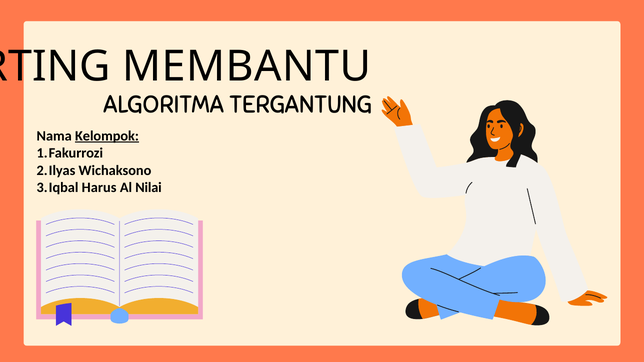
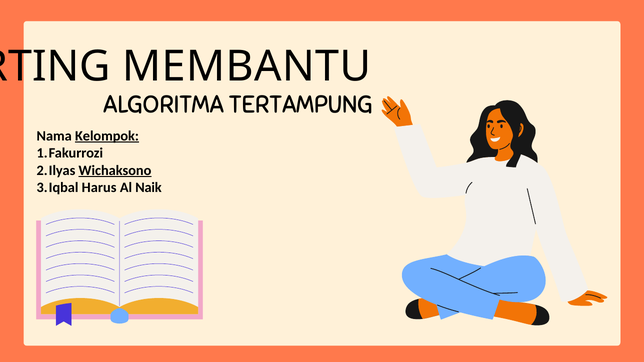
TERGANTUNG: TERGANTUNG -> TERTAMPUNG
Wichaksono underline: none -> present
Nilai: Nilai -> Naik
